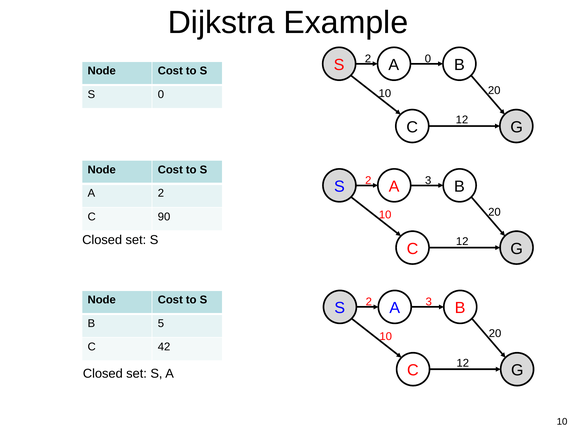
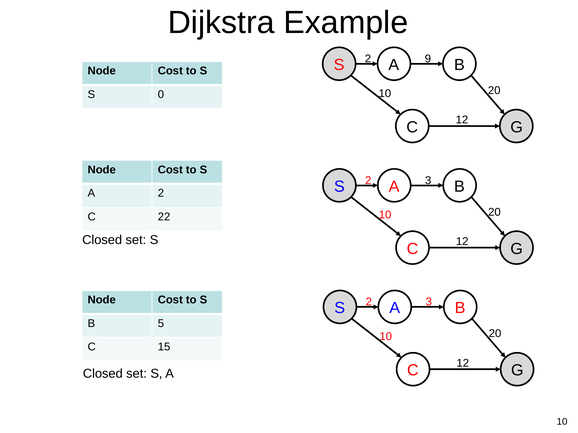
2 0: 0 -> 9
90: 90 -> 22
42: 42 -> 15
